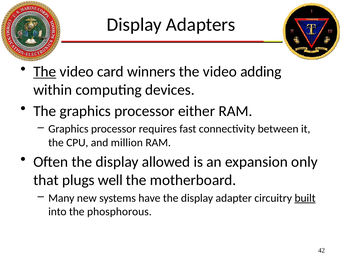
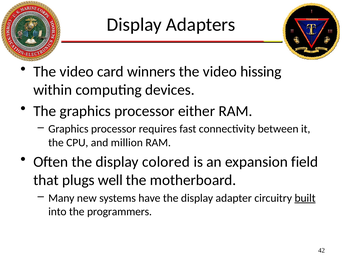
The at (45, 72) underline: present -> none
adding: adding -> hissing
allowed: allowed -> colored
only: only -> field
phosphorous: phosphorous -> programmers
